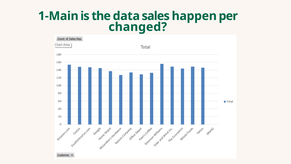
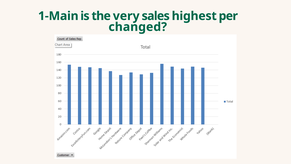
data: data -> very
happen: happen -> highest
